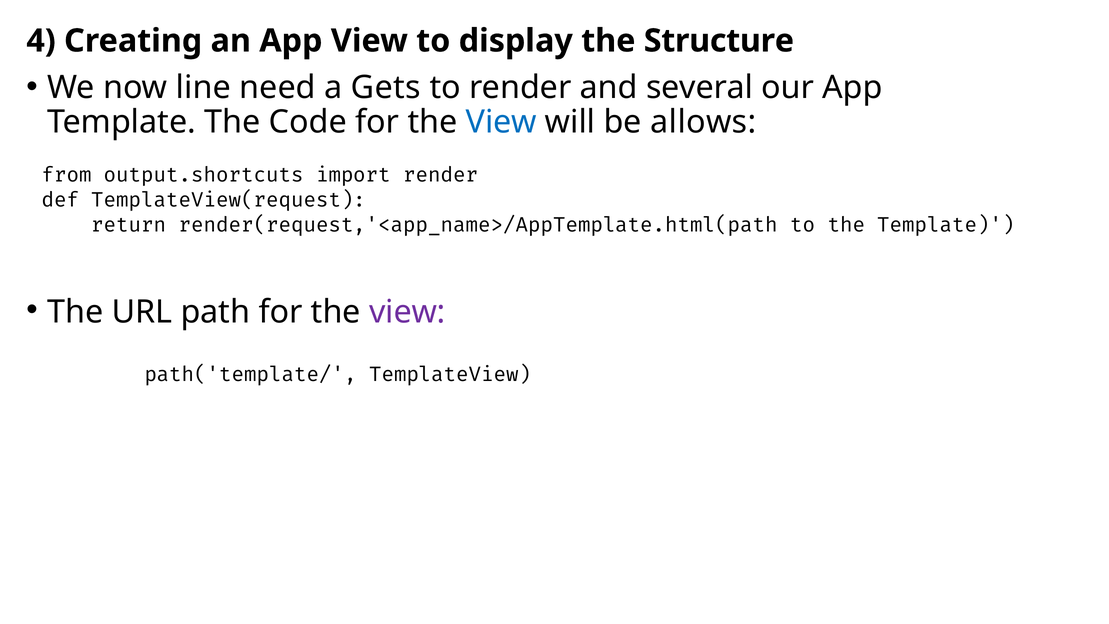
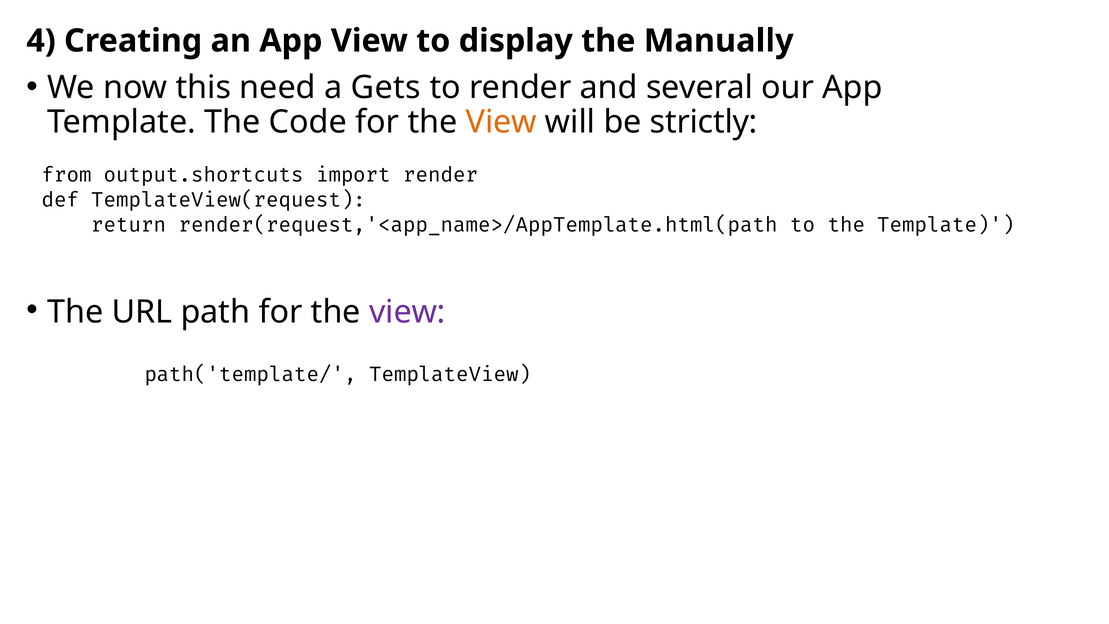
Structure: Structure -> Manually
line: line -> this
View at (501, 122) colour: blue -> orange
allows: allows -> strictly
